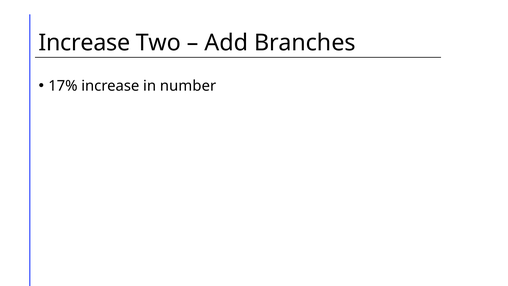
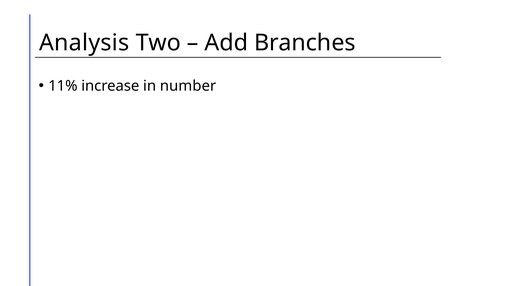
Increase at (84, 43): Increase -> Analysis
17%: 17% -> 11%
